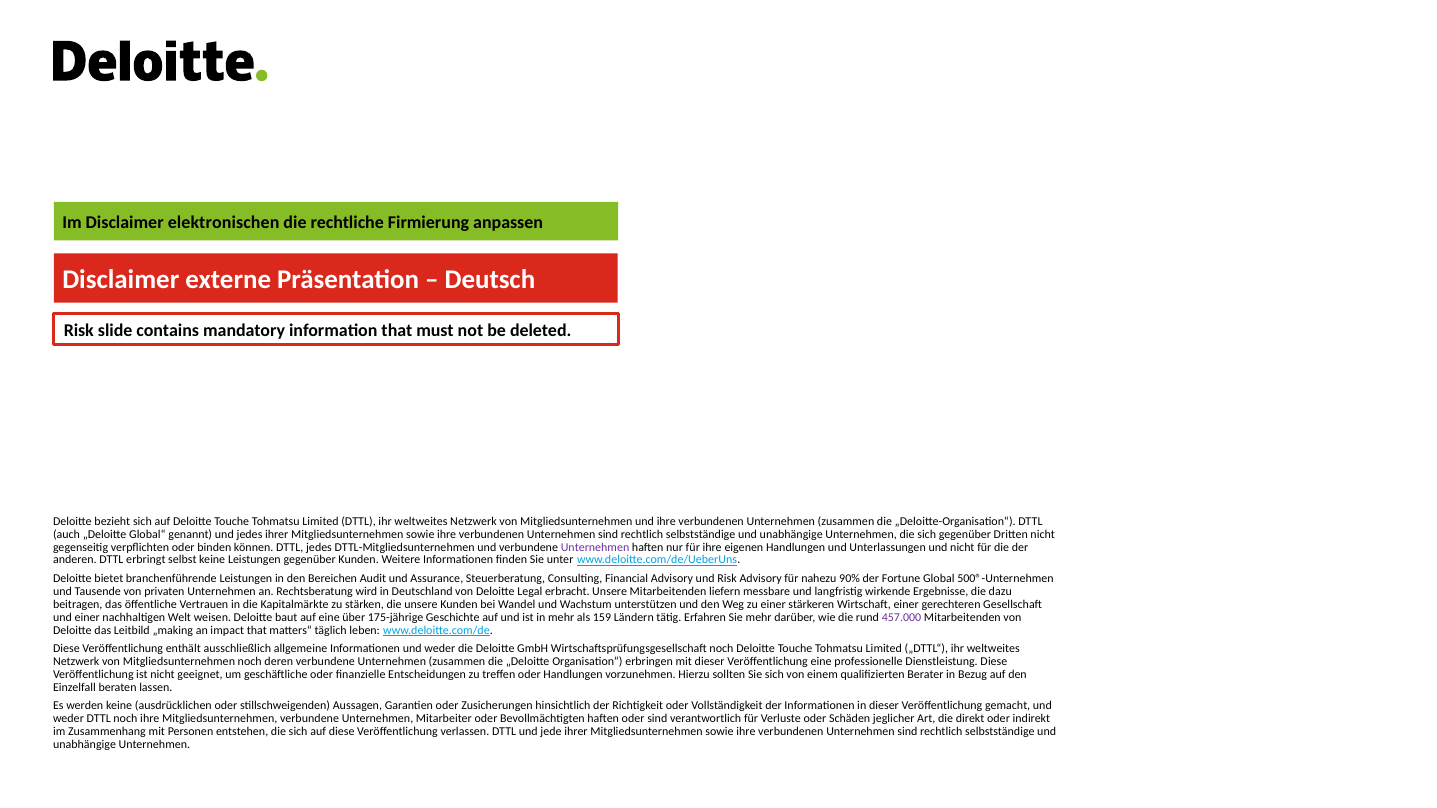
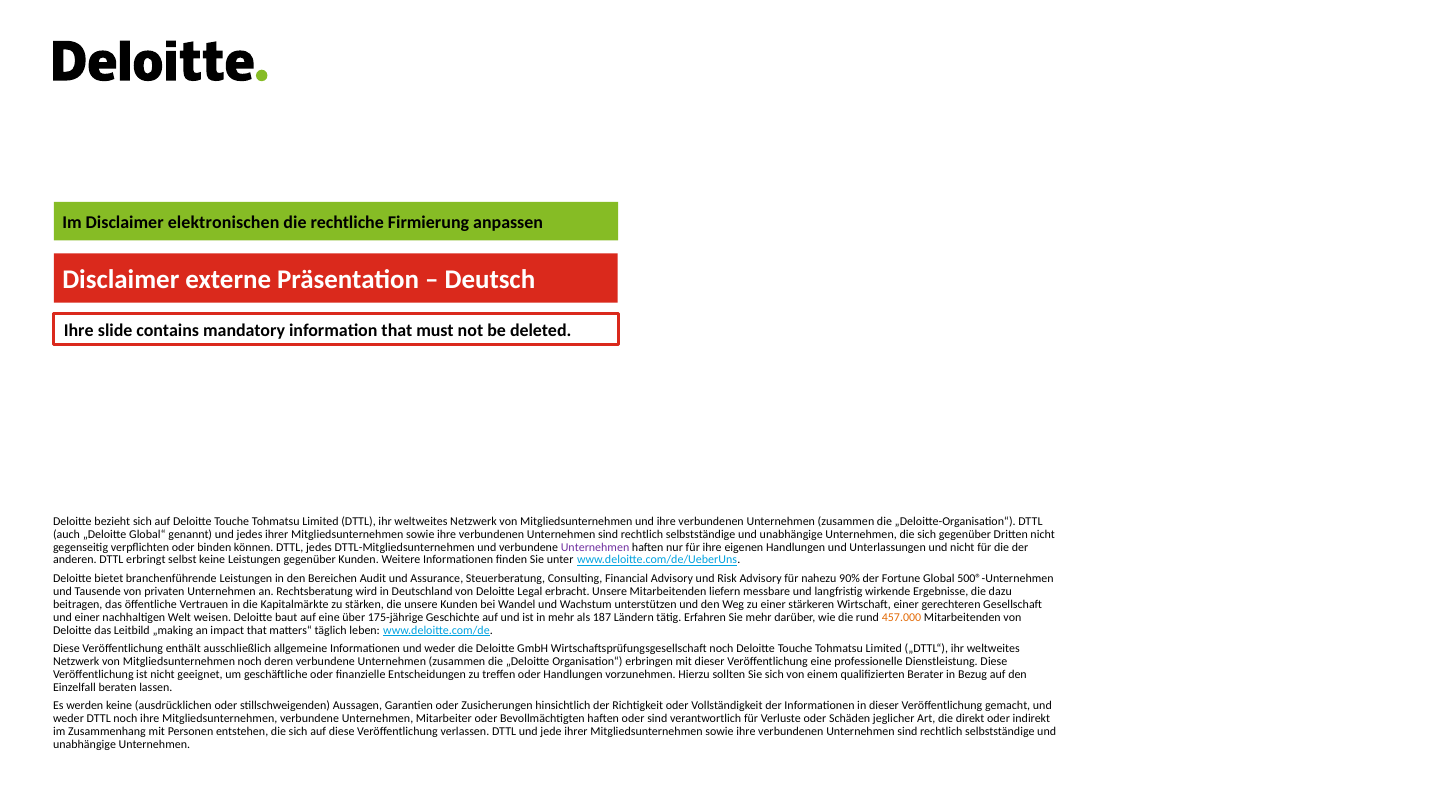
Risk at (79, 330): Risk -> Ihre
159: 159 -> 187
457.000 colour: purple -> orange
